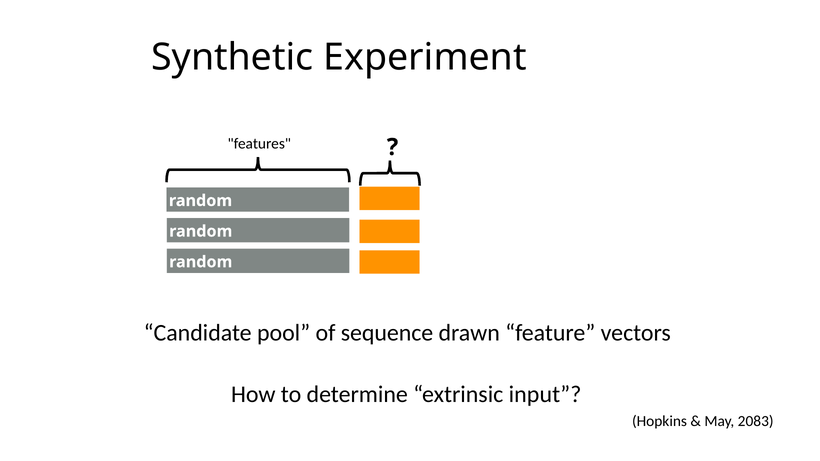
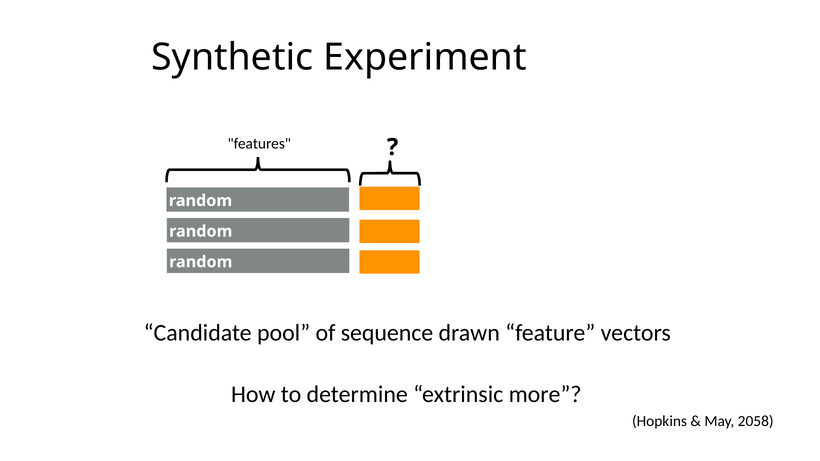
input: input -> more
2083: 2083 -> 2058
